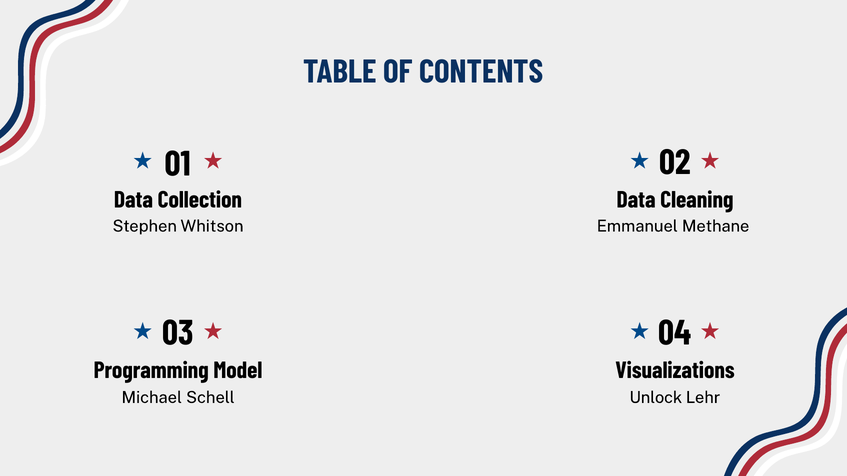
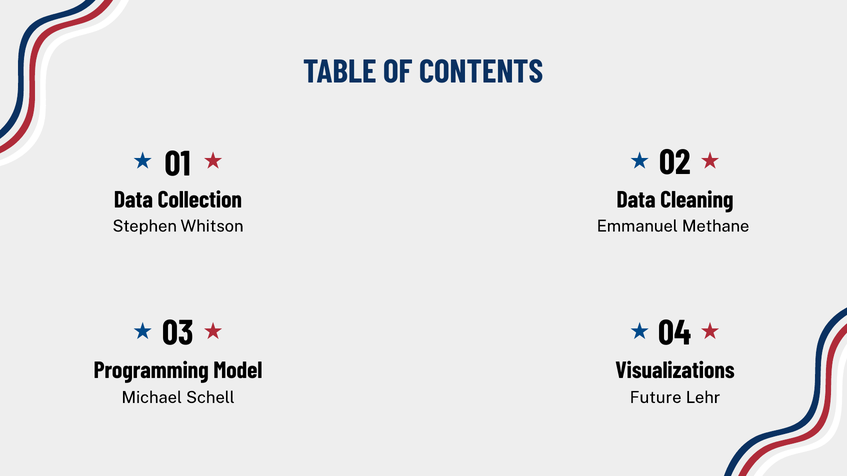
Unlock: Unlock -> Future
